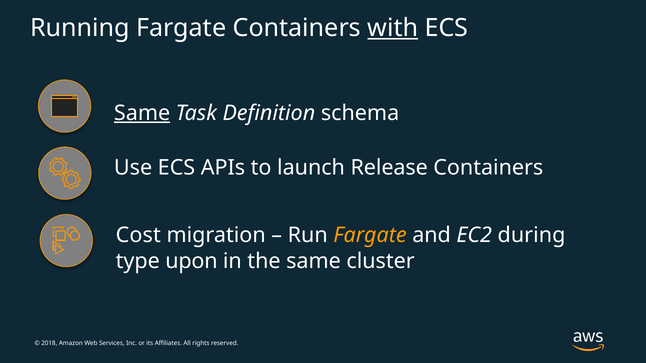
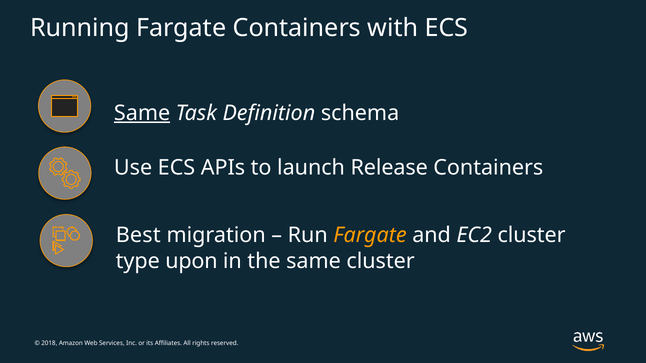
with underline: present -> none
Cost: Cost -> Best
EC2 during: during -> cluster
